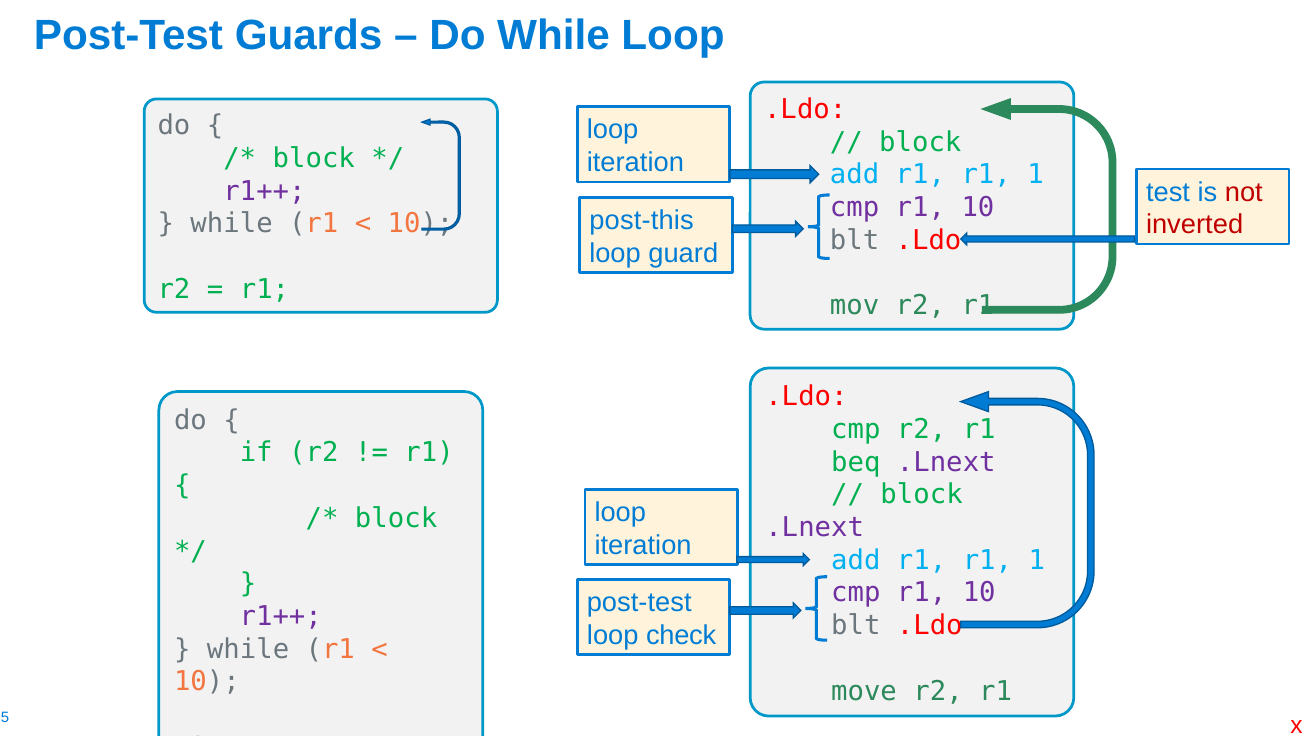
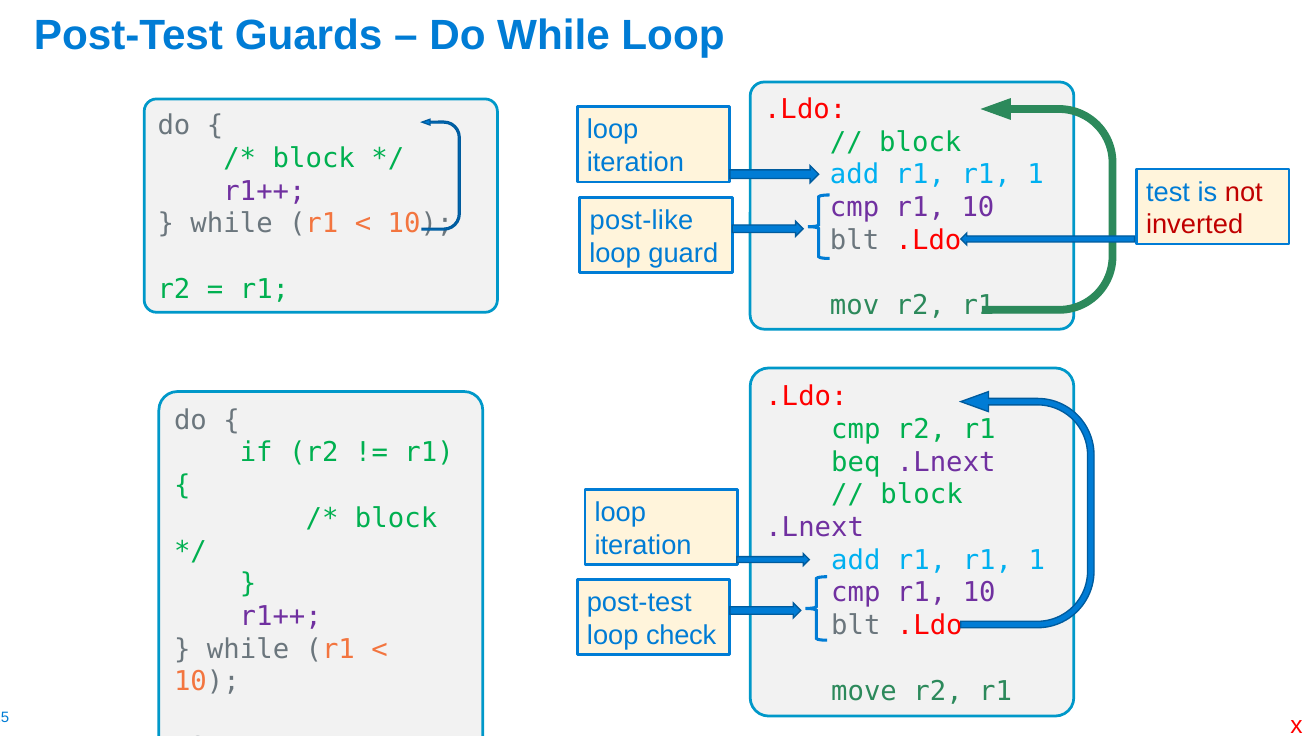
post-this: post-this -> post-like
